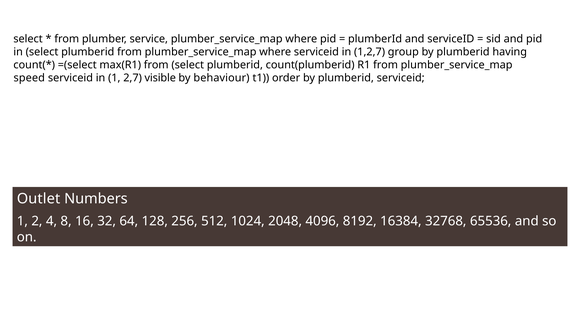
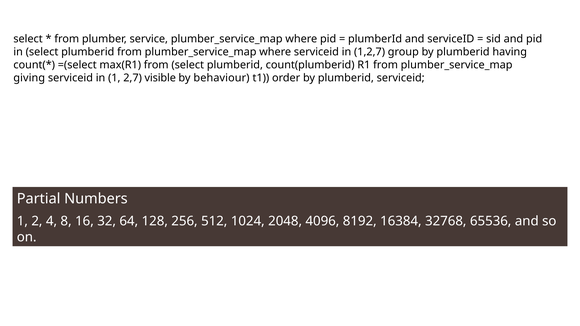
speed: speed -> giving
Outlet: Outlet -> Partial
